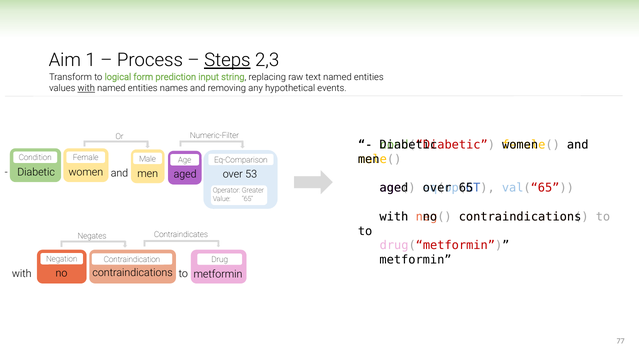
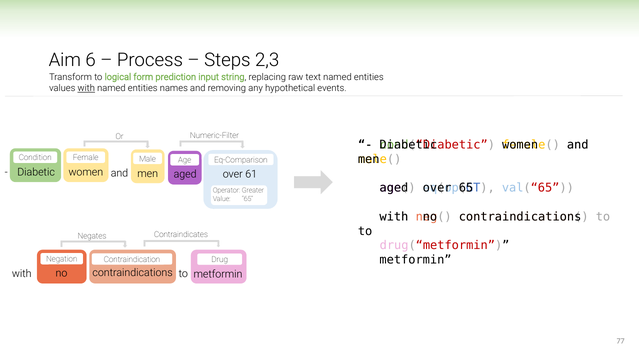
1: 1 -> 6
Steps underline: present -> none
53: 53 -> 61
